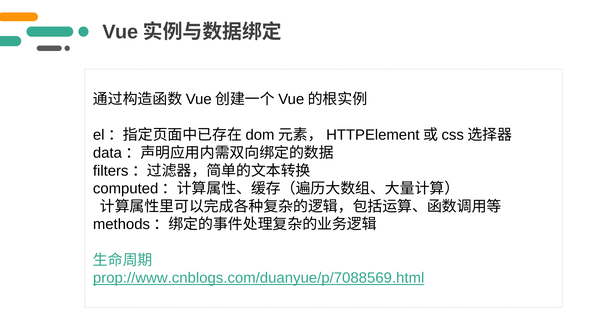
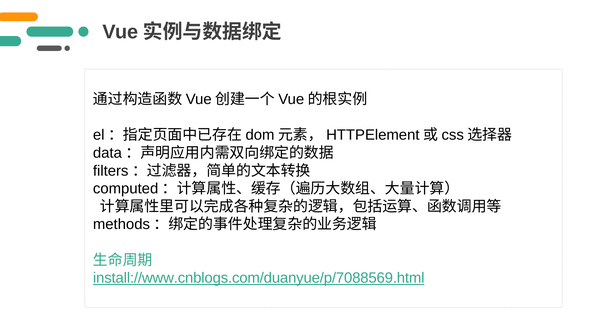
prop://www.cnblogs.com/duanyue/p/7088569.html: prop://www.cnblogs.com/duanyue/p/7088569.html -> install://www.cnblogs.com/duanyue/p/7088569.html
